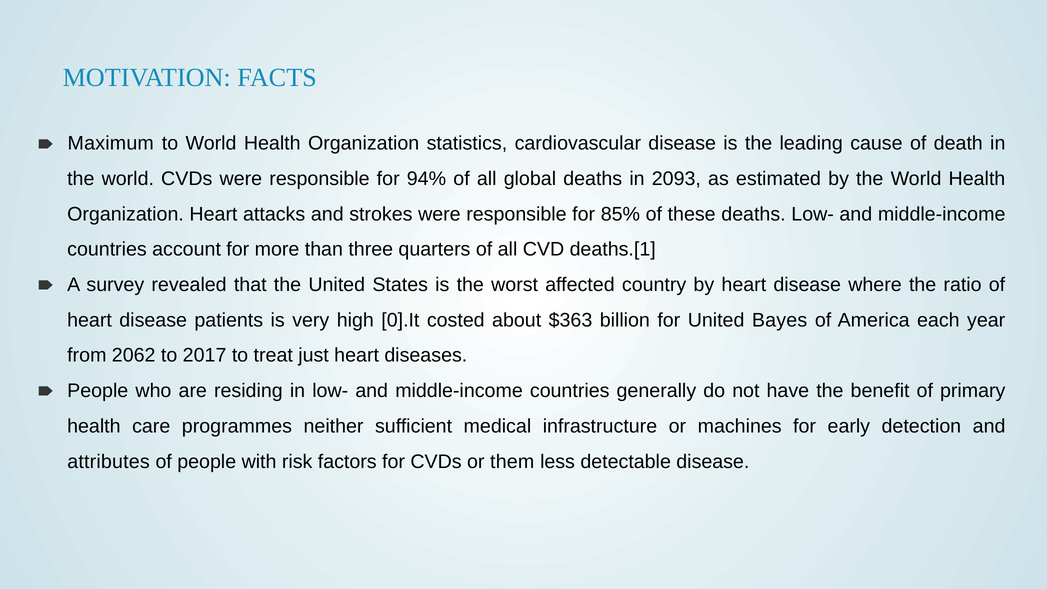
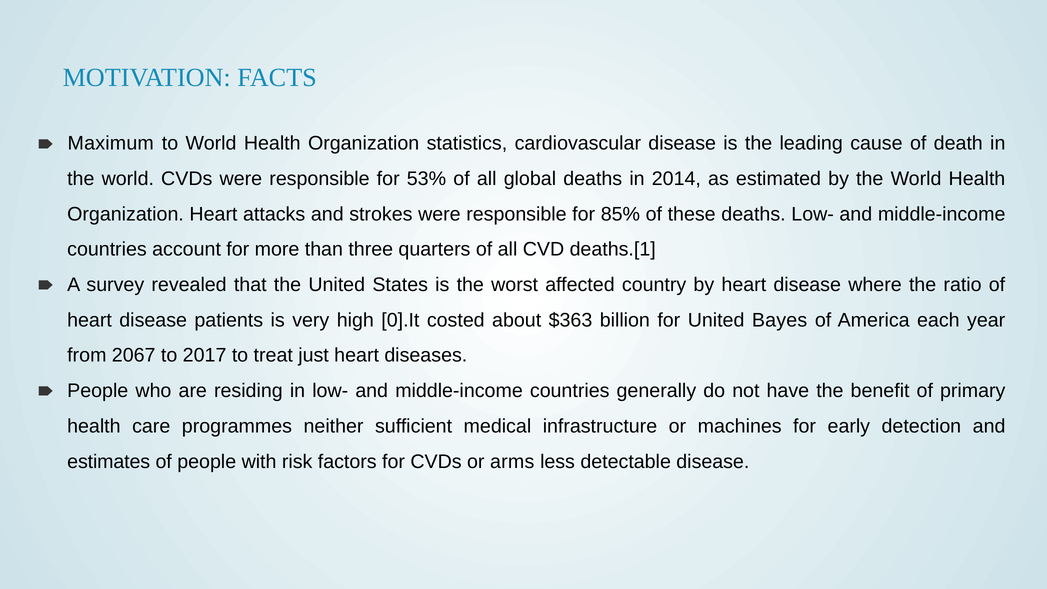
94%: 94% -> 53%
2093: 2093 -> 2014
2062: 2062 -> 2067
attributes: attributes -> estimates
them: them -> arms
